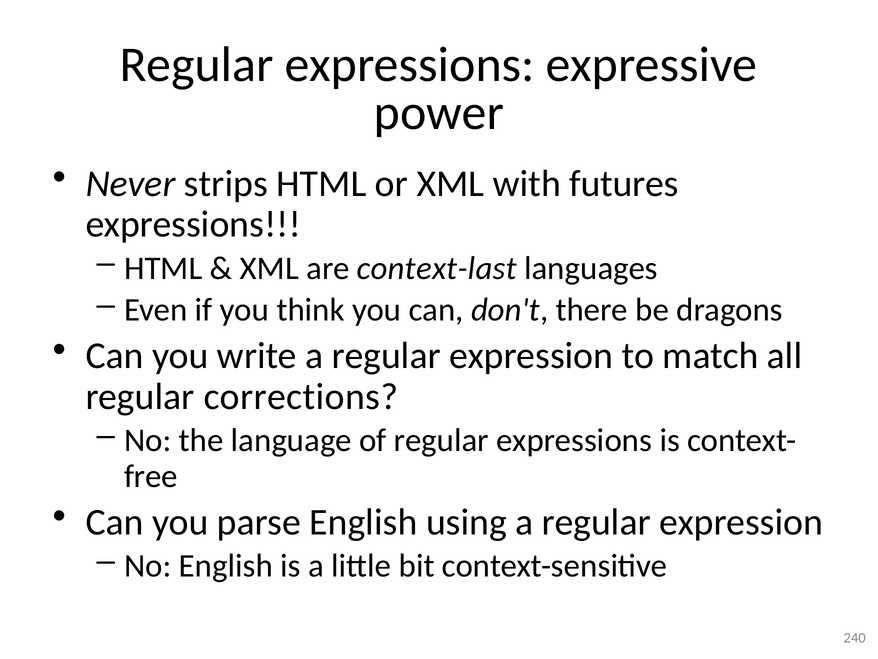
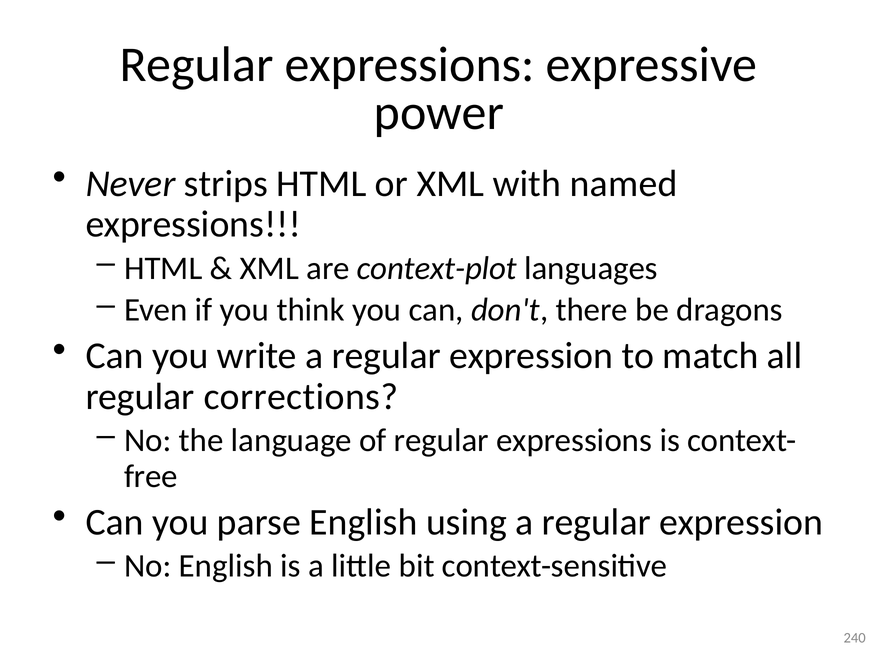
futures: futures -> named
context-last: context-last -> context-plot
